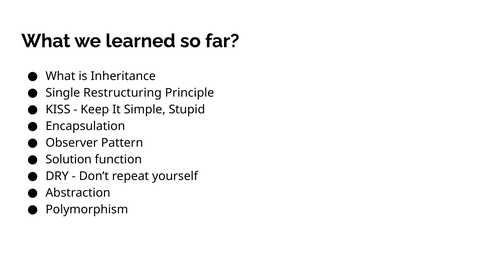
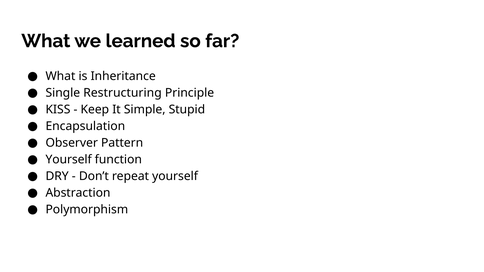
Solution at (69, 160): Solution -> Yourself
